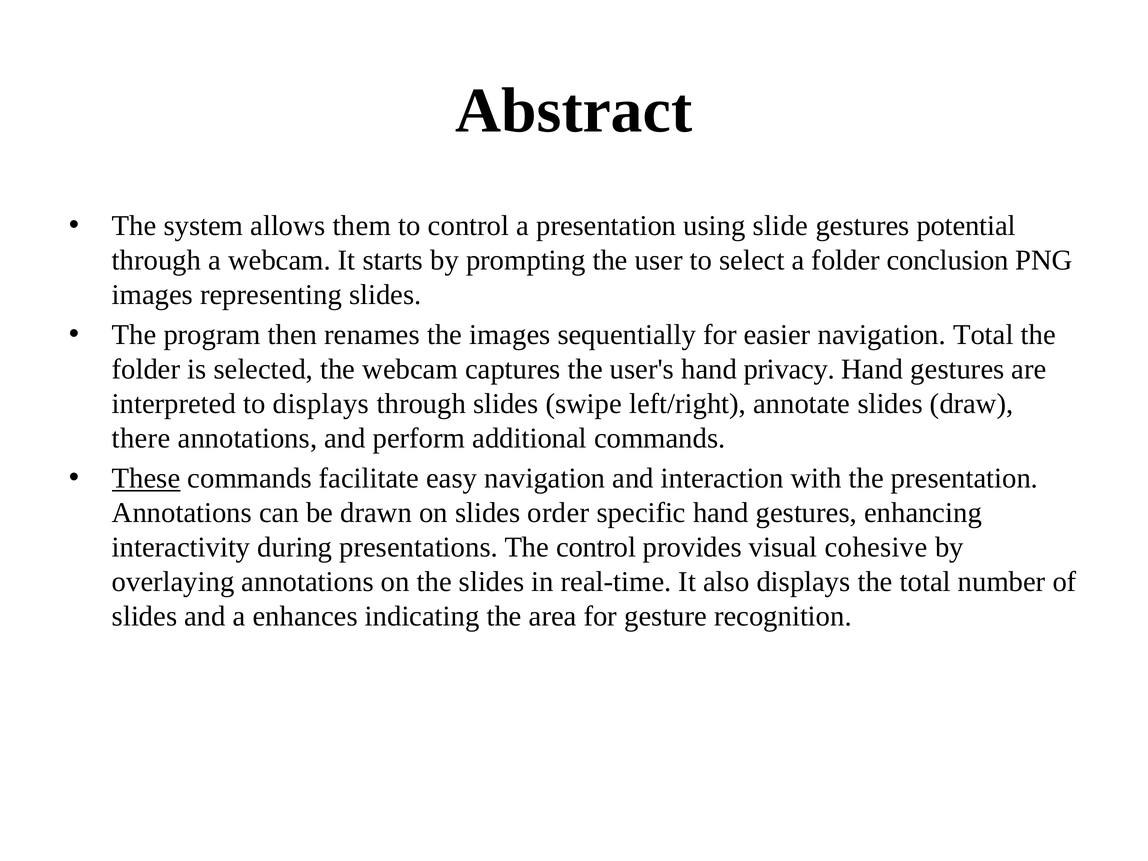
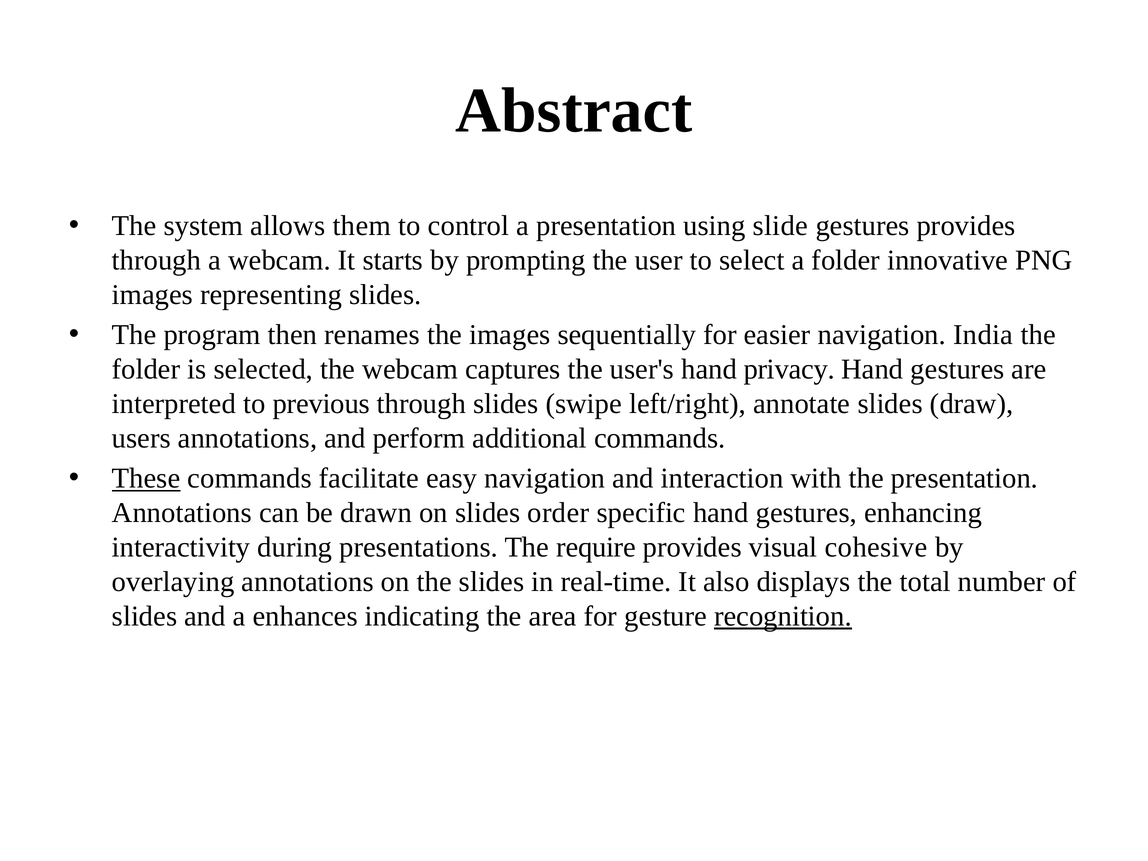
gestures potential: potential -> provides
conclusion: conclusion -> innovative
navigation Total: Total -> India
to displays: displays -> previous
there: there -> users
The control: control -> require
recognition underline: none -> present
